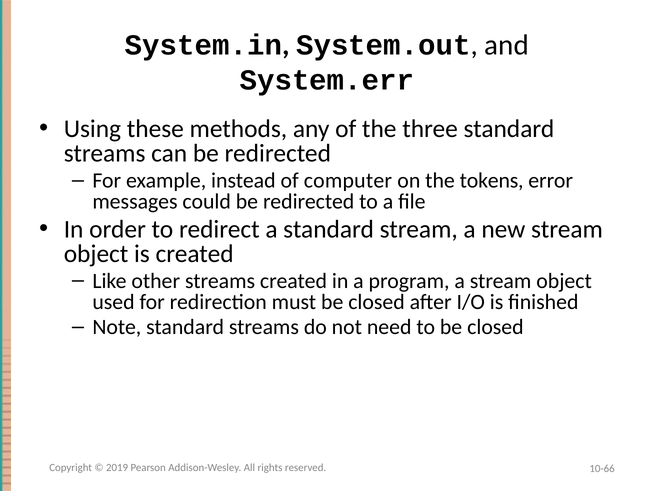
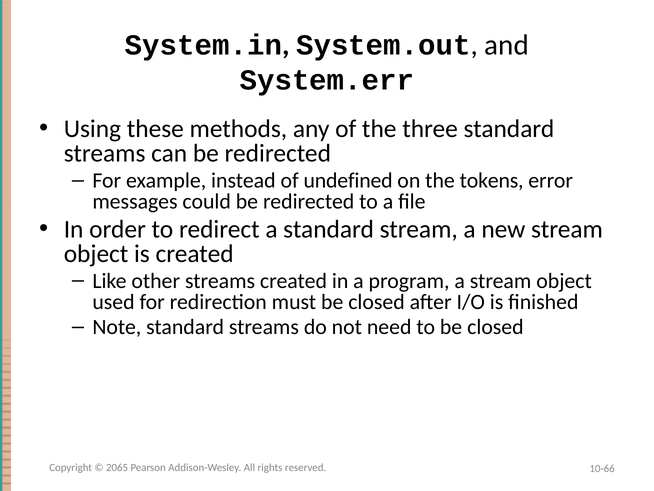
computer: computer -> undefined
2019: 2019 -> 2065
